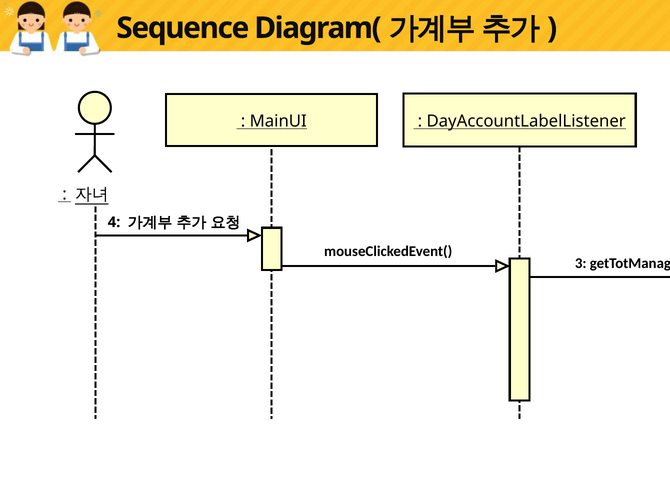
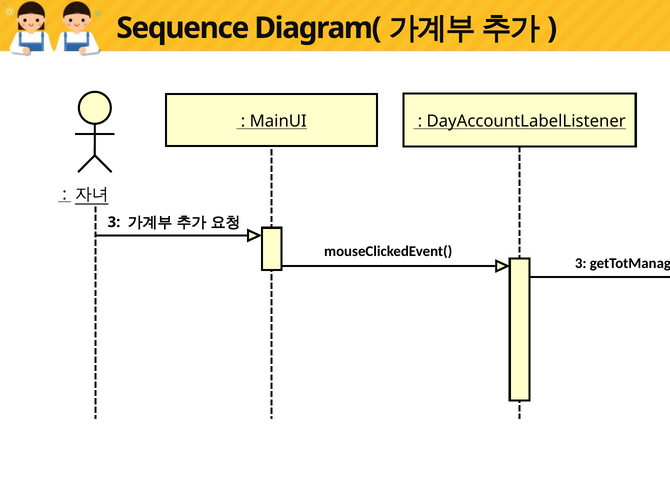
4 at (114, 222): 4 -> 3
